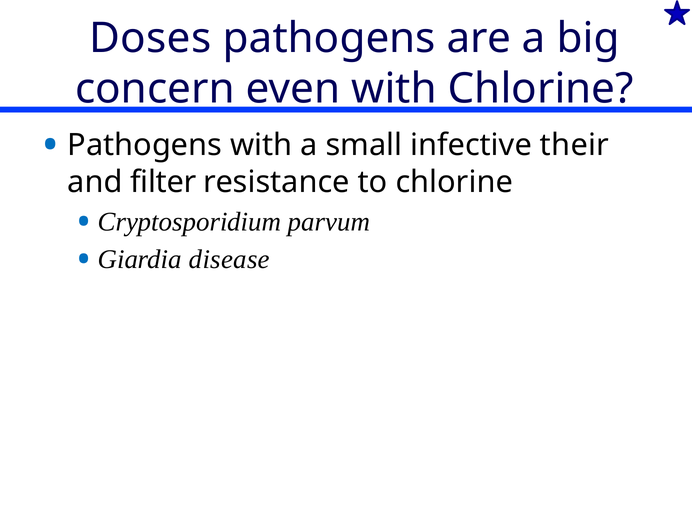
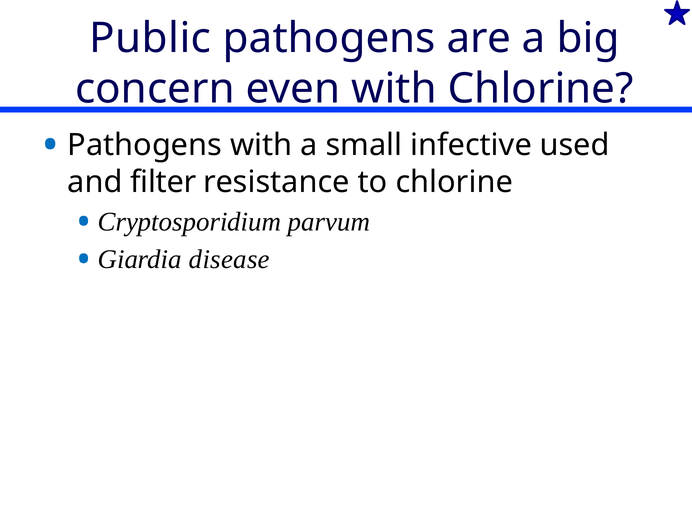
Doses: Doses -> Public
their: their -> used
